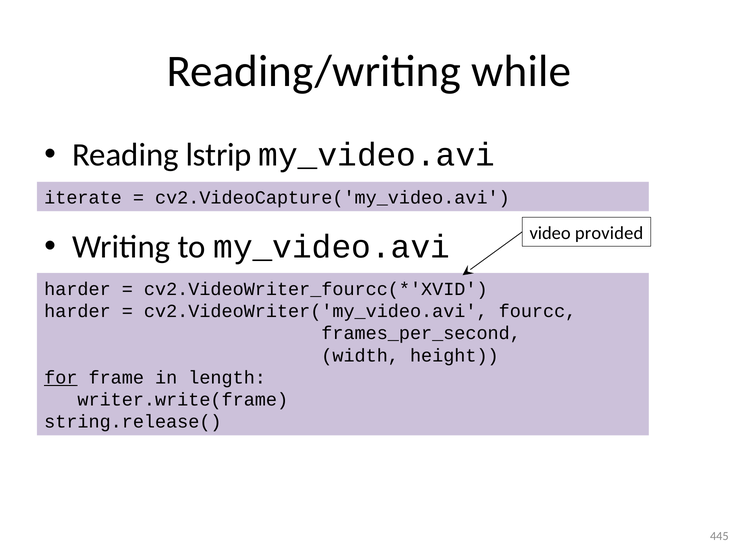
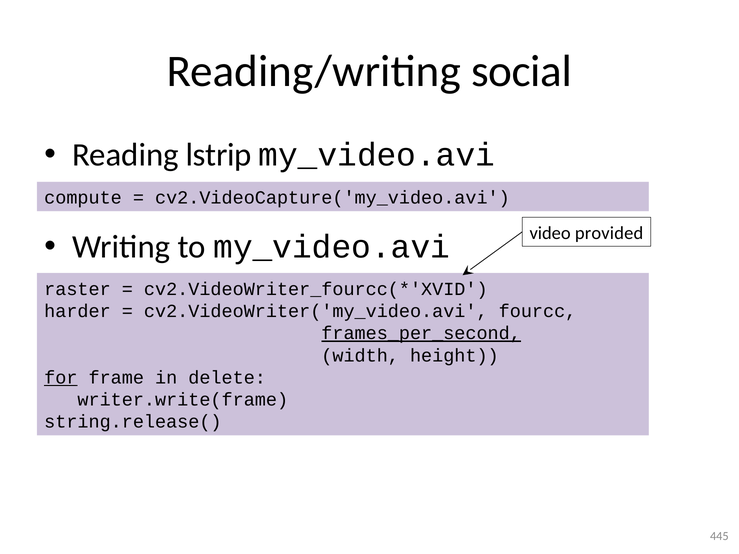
while: while -> social
iterate: iterate -> compute
harder at (77, 289): harder -> raster
frames_per_second underline: none -> present
length: length -> delete
